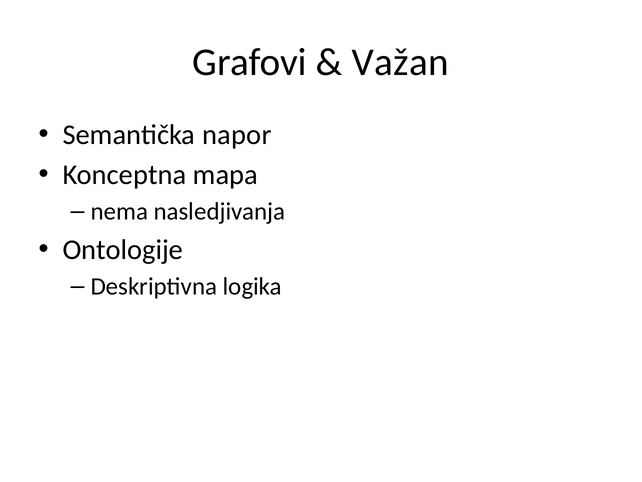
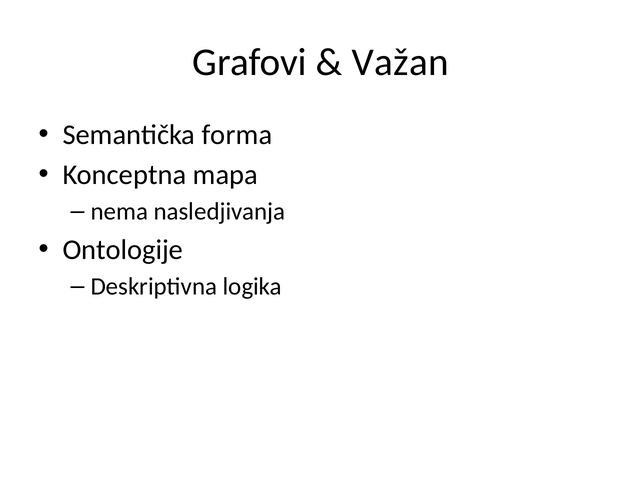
napor: napor -> forma
